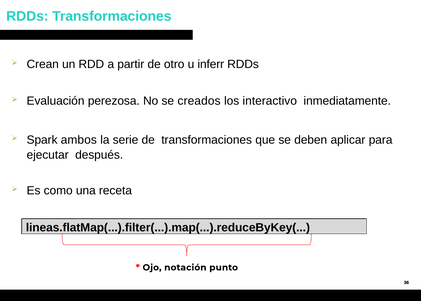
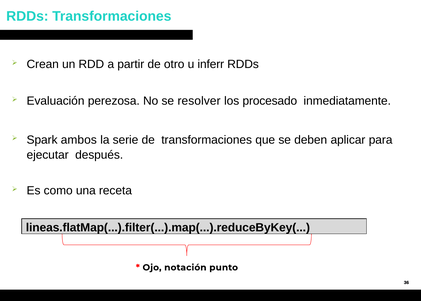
creados: creados -> resolver
interactivo: interactivo -> procesado
